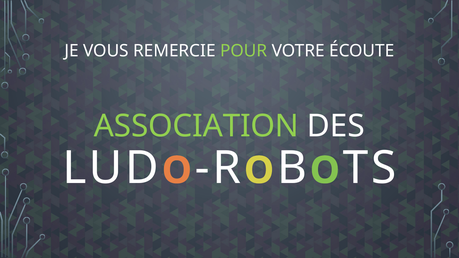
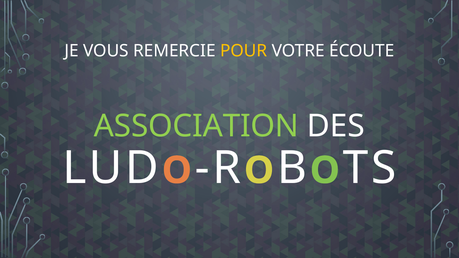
POUR colour: light green -> yellow
